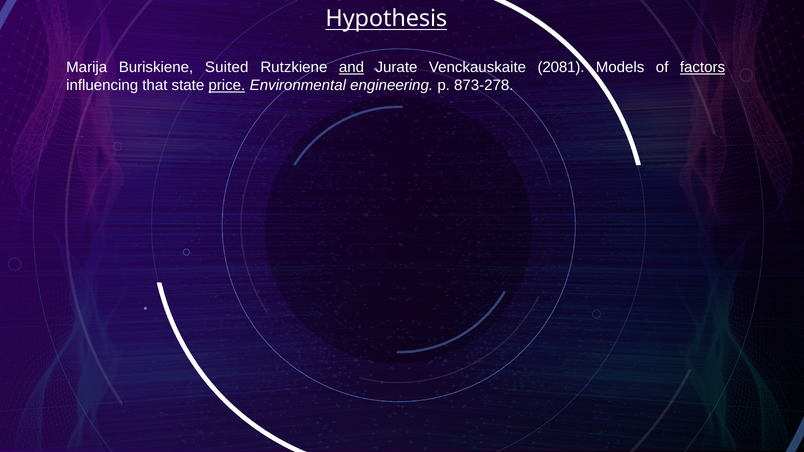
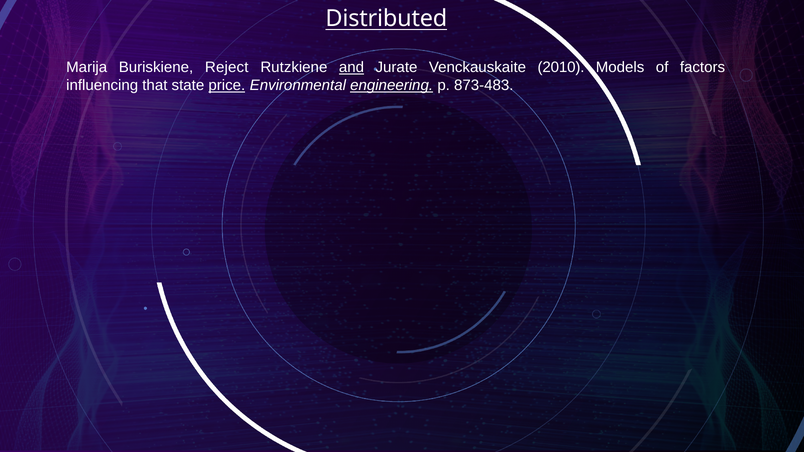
Hypothesis: Hypothesis -> Distributed
Suited: Suited -> Reject
2081: 2081 -> 2010
factors underline: present -> none
engineering underline: none -> present
873-278: 873-278 -> 873-483
